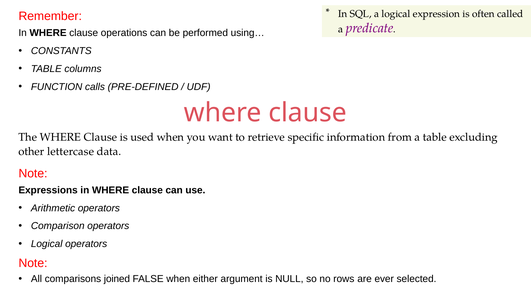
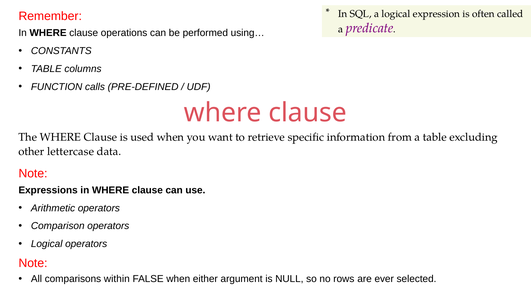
joined: joined -> within
